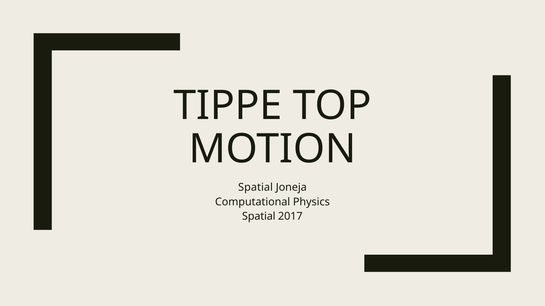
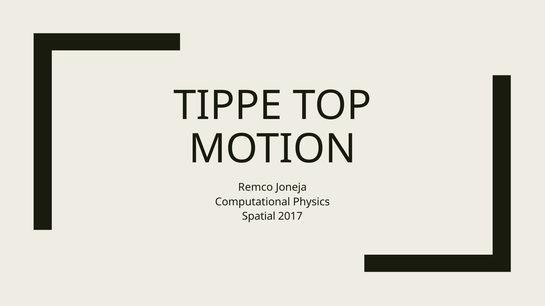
Spatial at (256, 188): Spatial -> Remco
